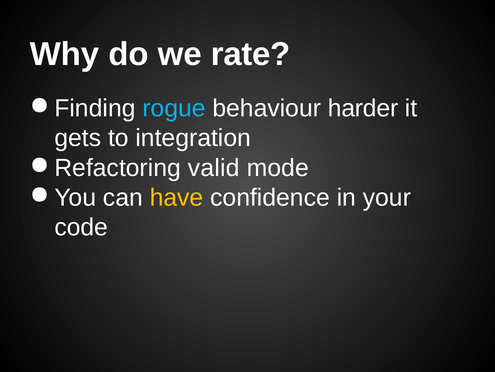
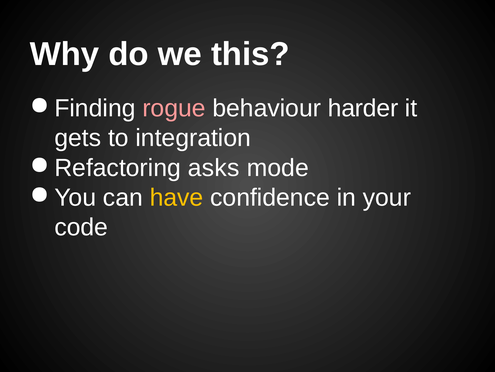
rate: rate -> this
rogue colour: light blue -> pink
valid: valid -> asks
